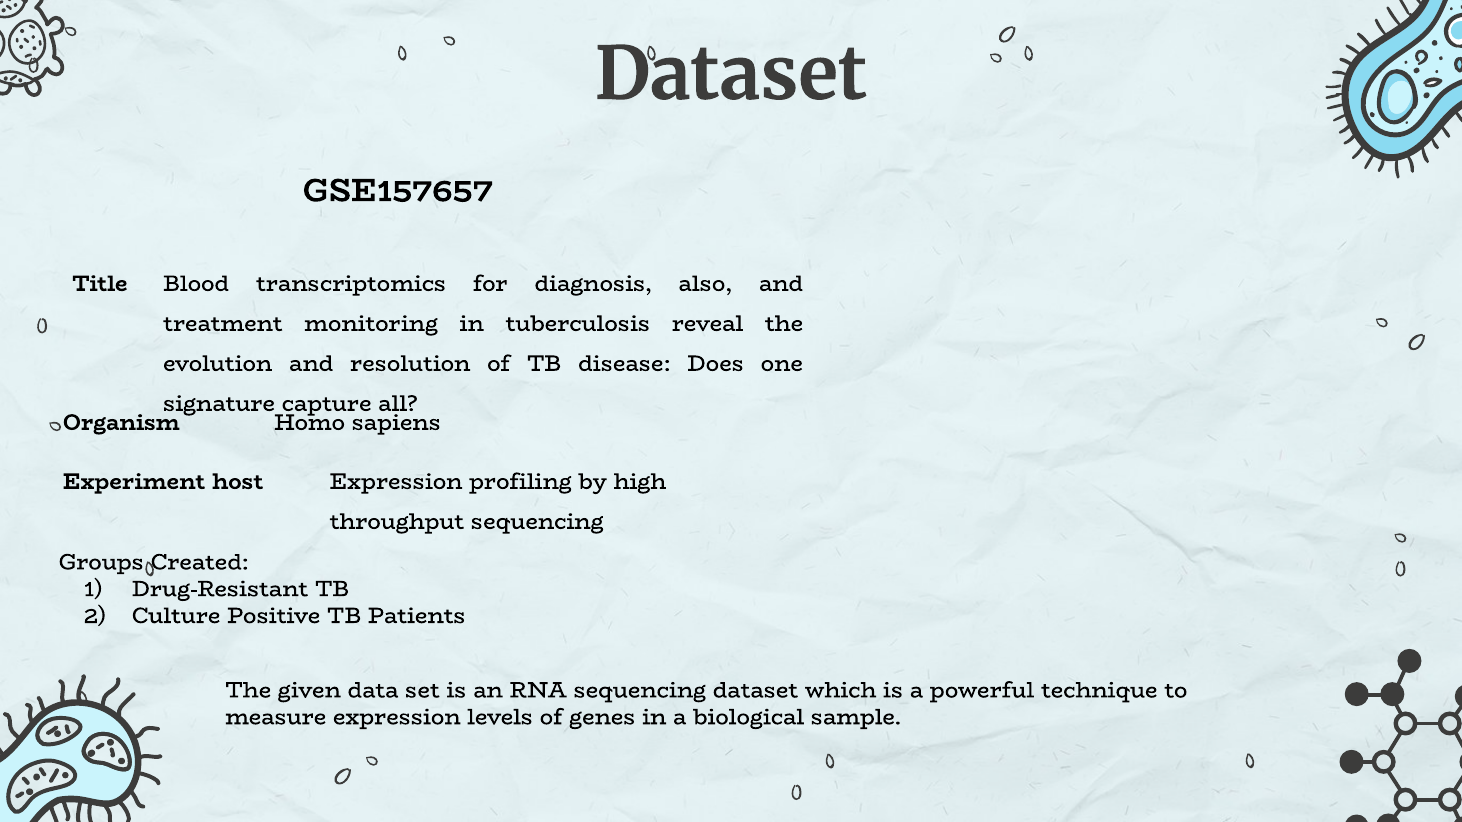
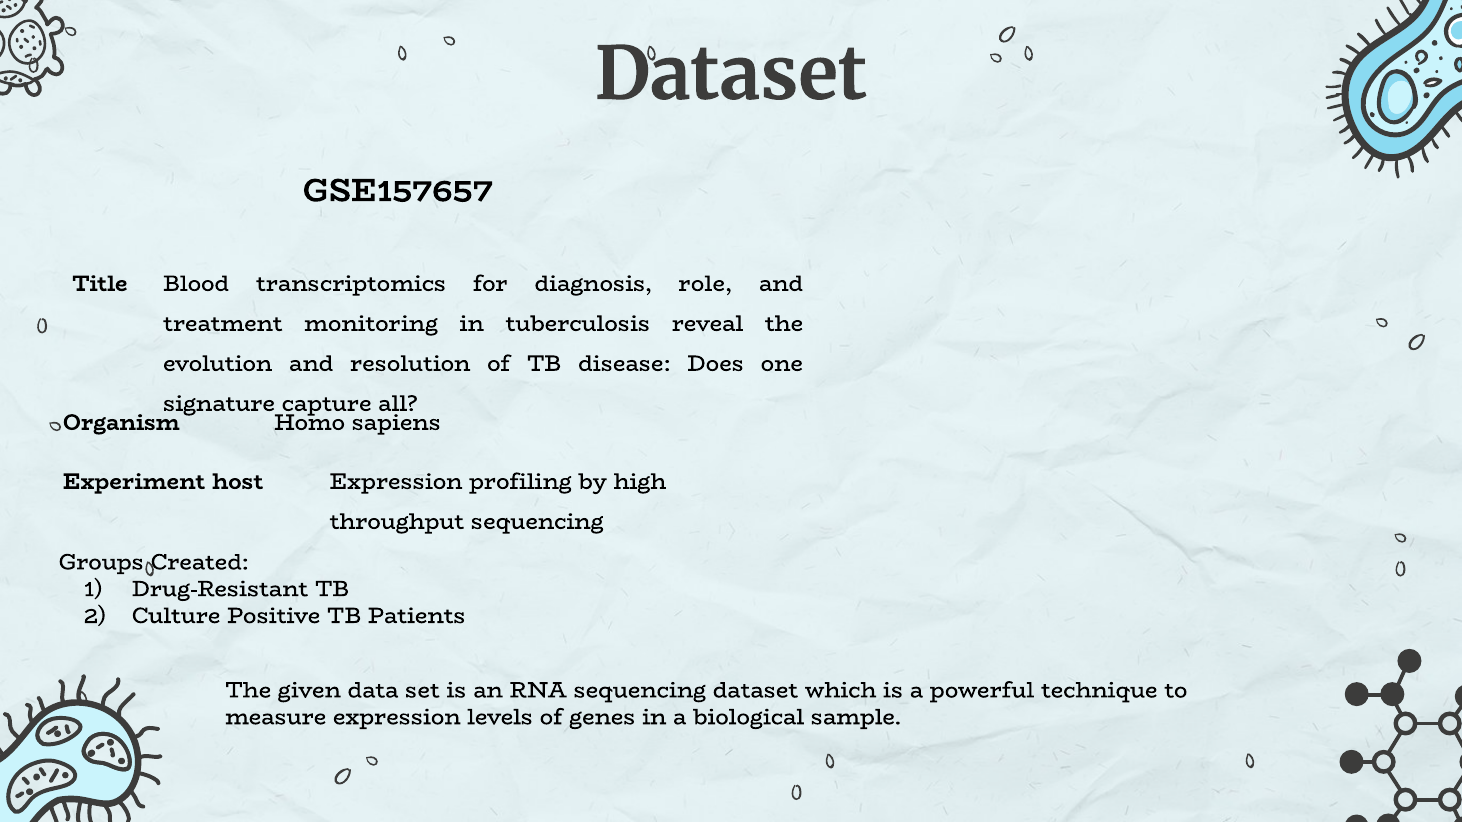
also: also -> role
